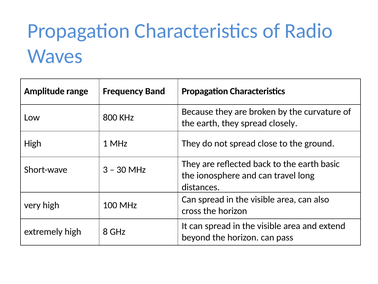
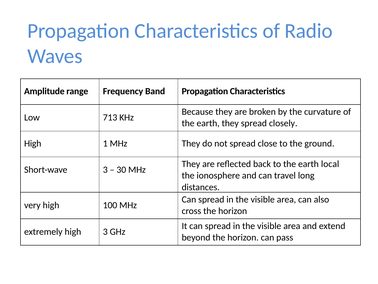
800: 800 -> 713
basic: basic -> local
high 8: 8 -> 3
